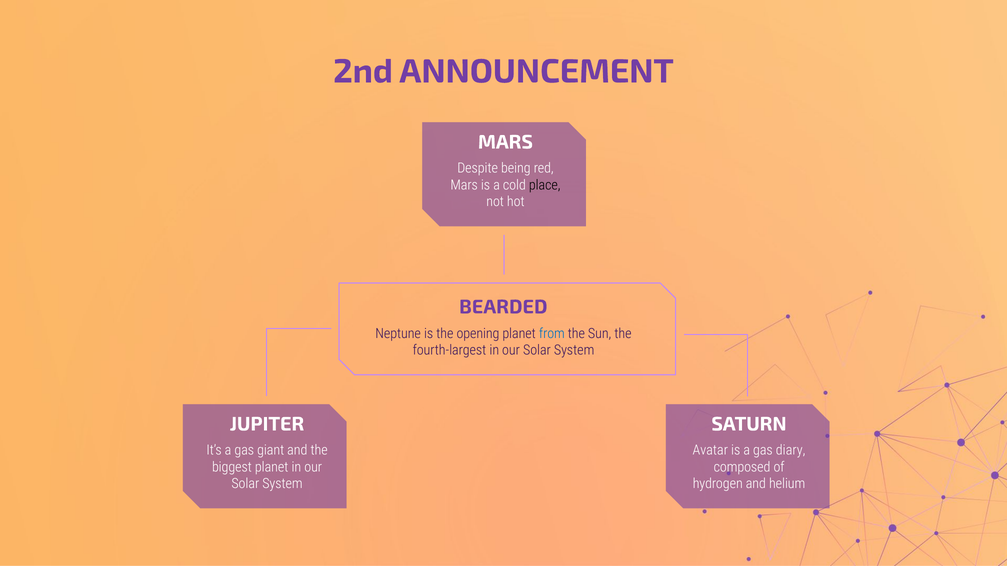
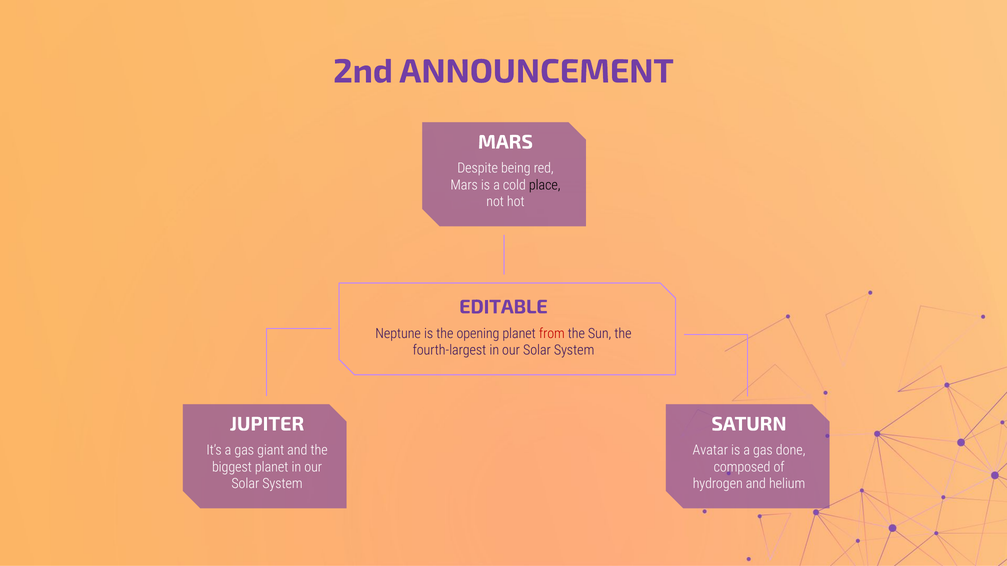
BEARDED: BEARDED -> EDITABLE
from colour: blue -> red
diary: diary -> done
